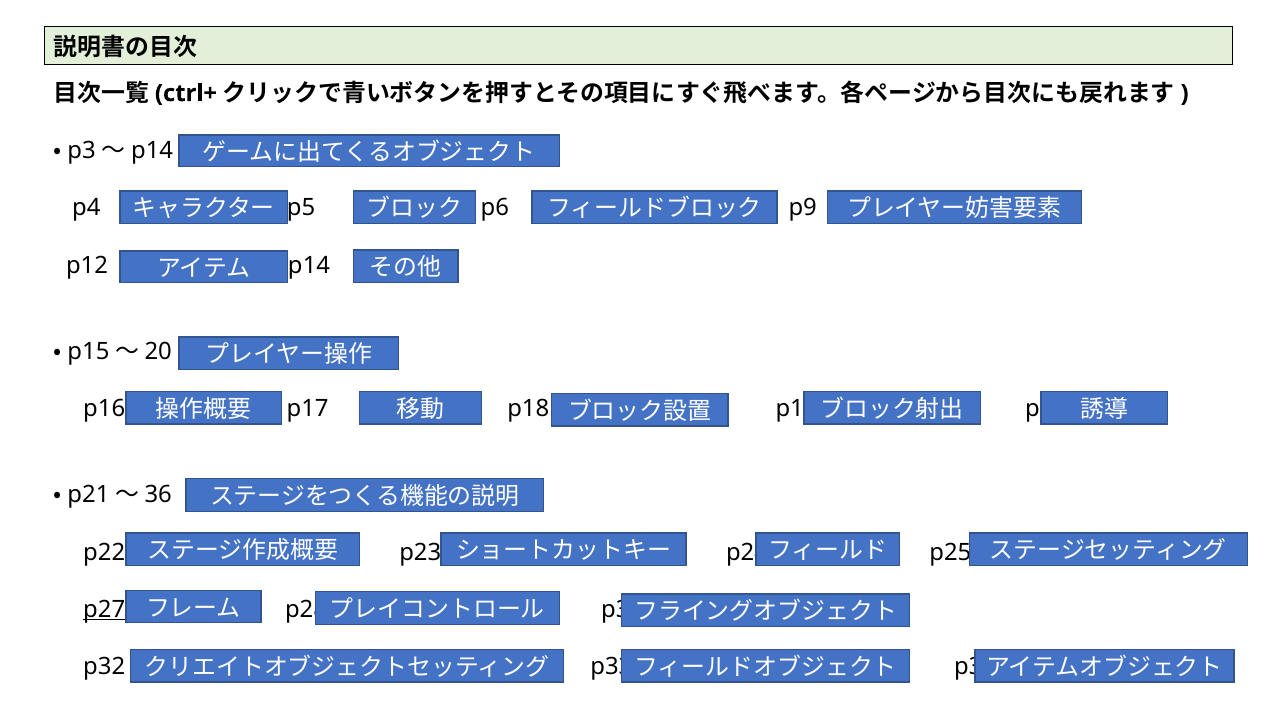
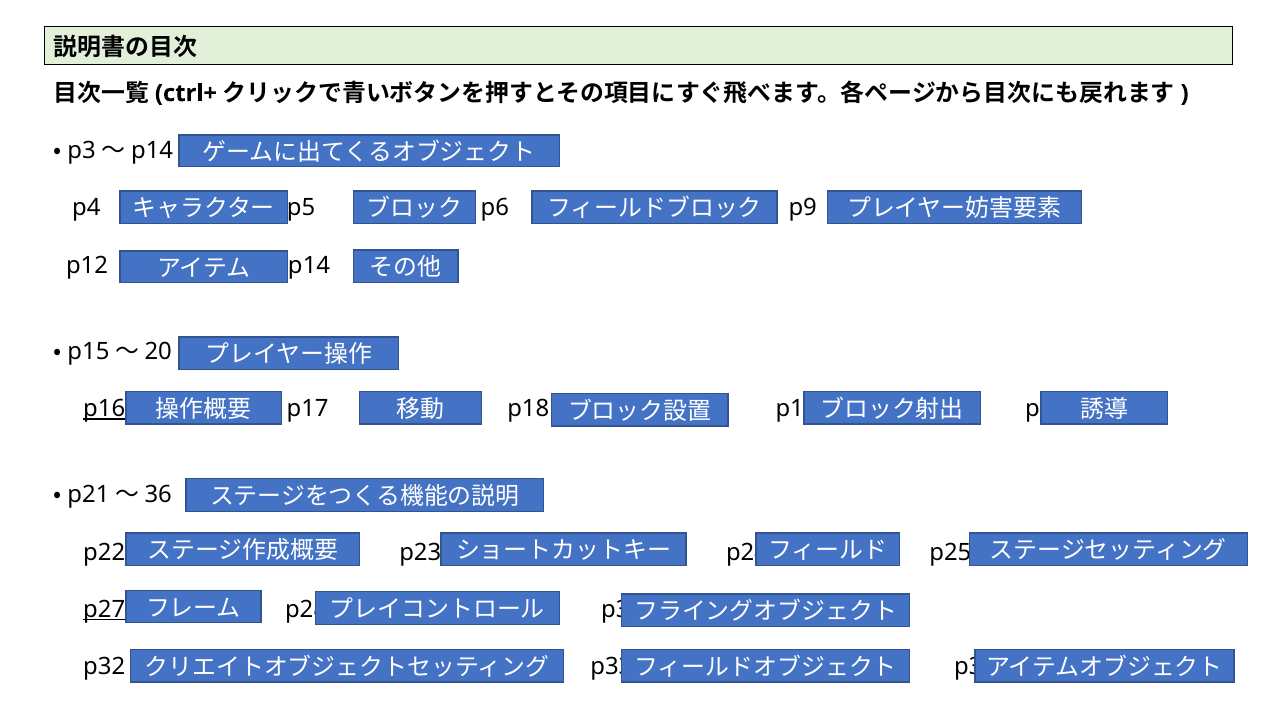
p16 underline: none -> present
